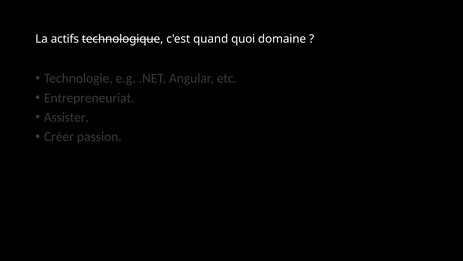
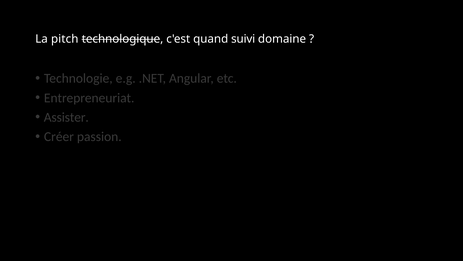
actifs: actifs -> pitch
quoi: quoi -> suivi
